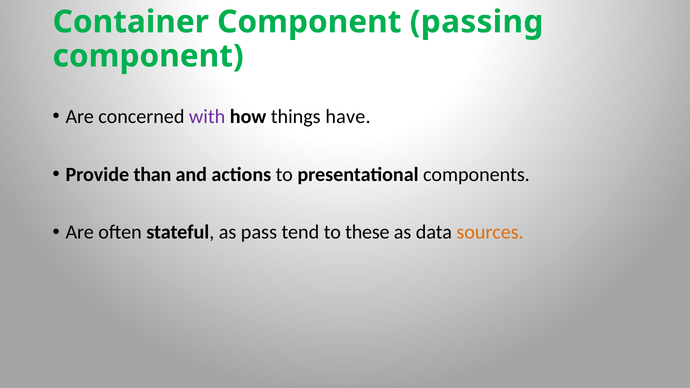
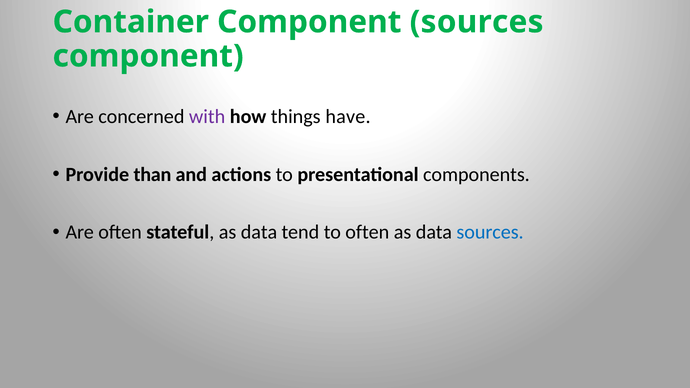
Component passing: passing -> sources
stateful as pass: pass -> data
to these: these -> often
sources at (490, 232) colour: orange -> blue
